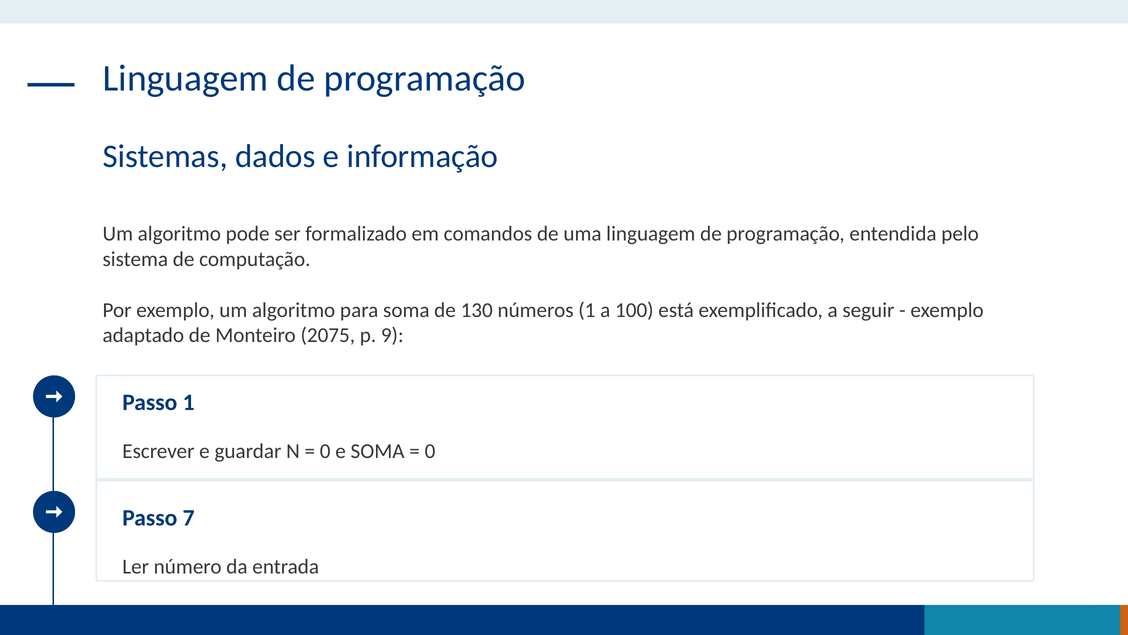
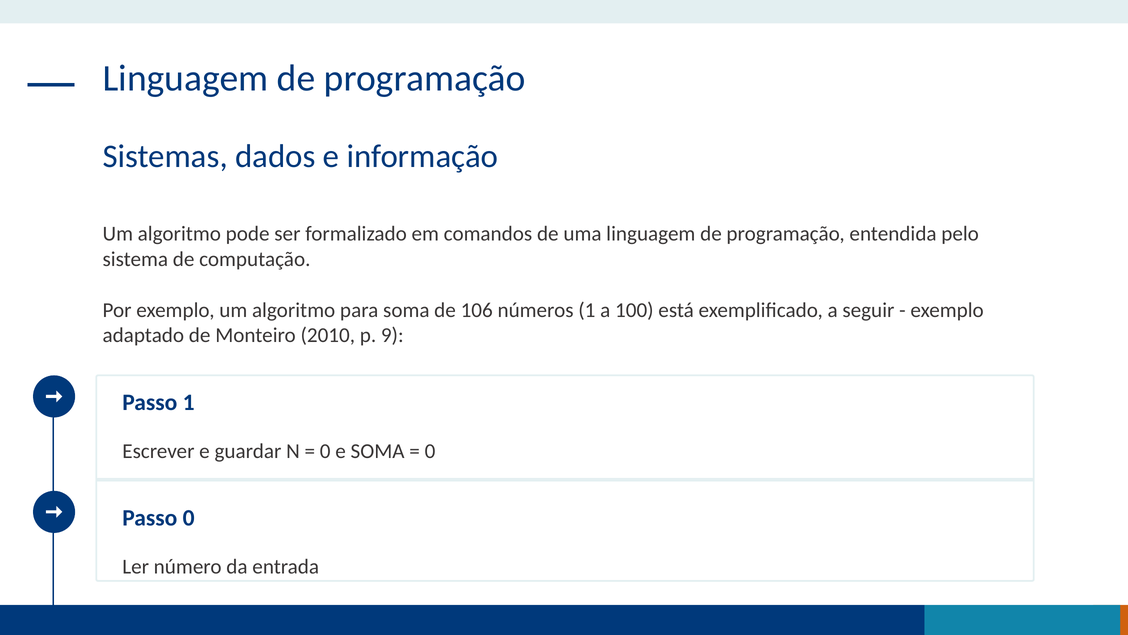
130: 130 -> 106
2075: 2075 -> 2010
Passo 7: 7 -> 0
